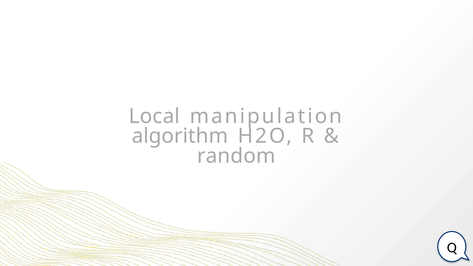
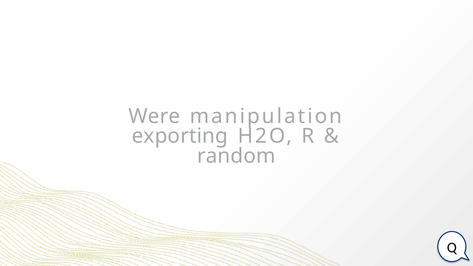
Local: Local -> Were
algorithm: algorithm -> exporting
